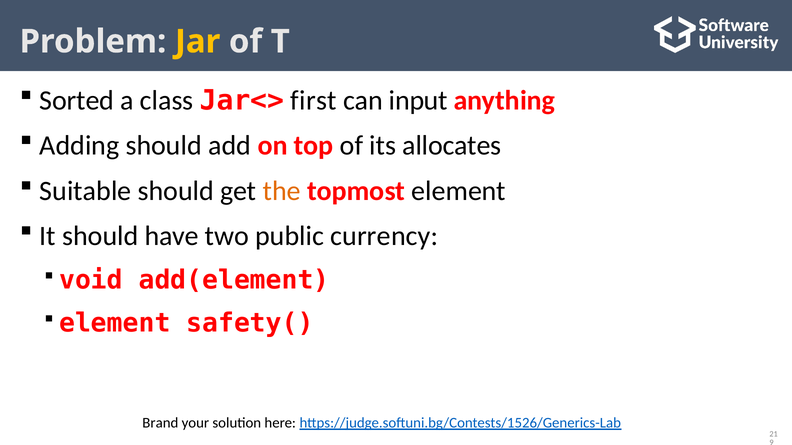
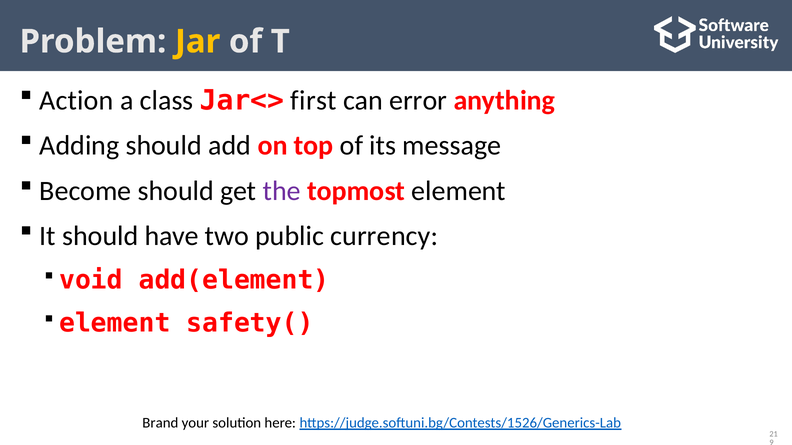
Sorted: Sorted -> Action
input: input -> error
allocates: allocates -> message
Suitable: Suitable -> Become
the colour: orange -> purple
